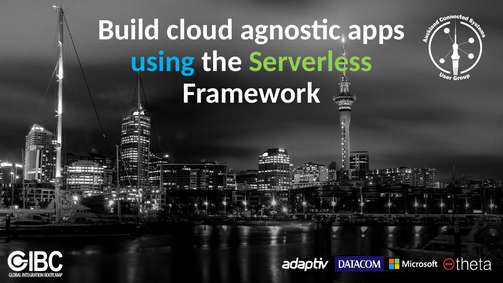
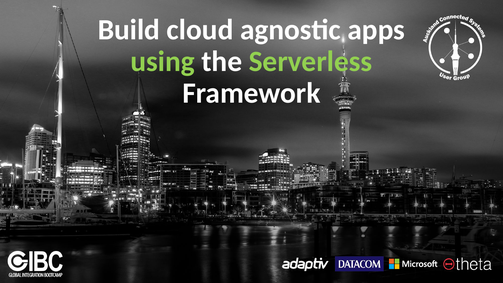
using colour: light blue -> light green
